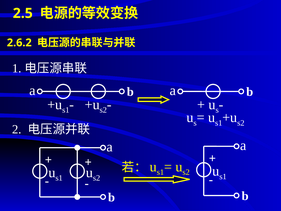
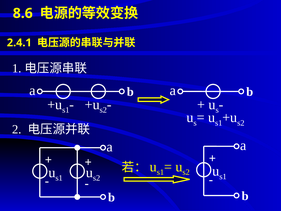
2.5: 2.5 -> 8.6
2.6.2: 2.6.2 -> 2.4.1
